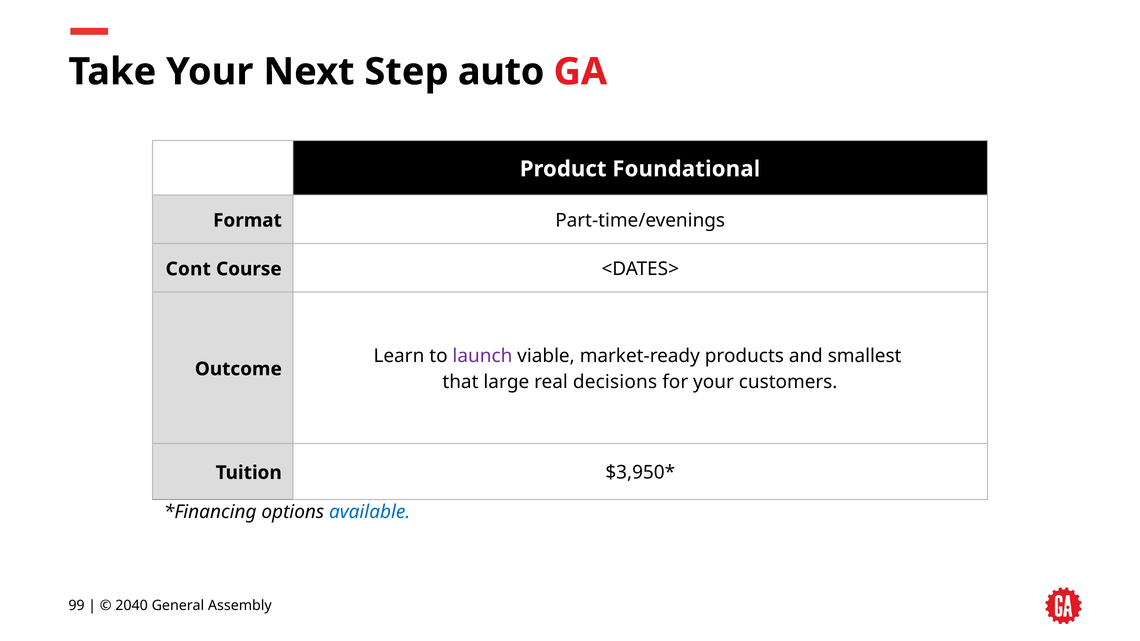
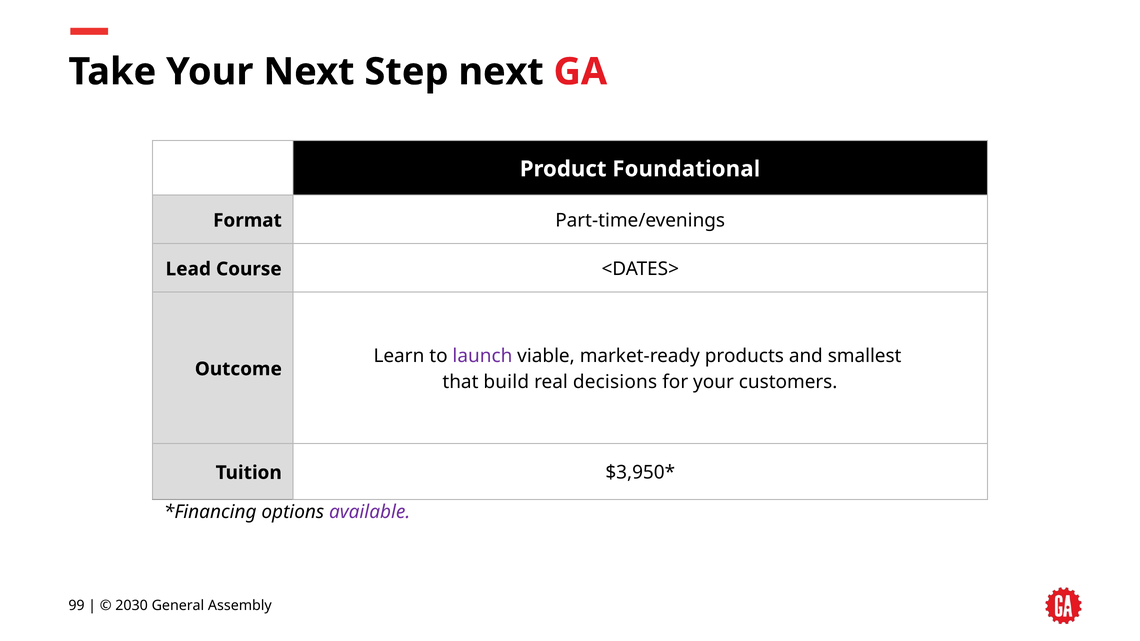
Step auto: auto -> next
Cont: Cont -> Lead
large: large -> build
available colour: blue -> purple
2040: 2040 -> 2030
